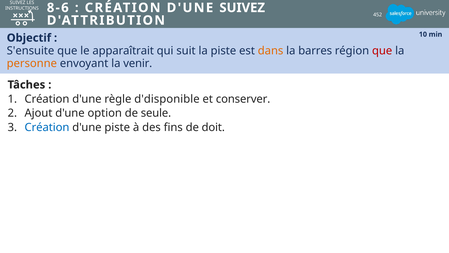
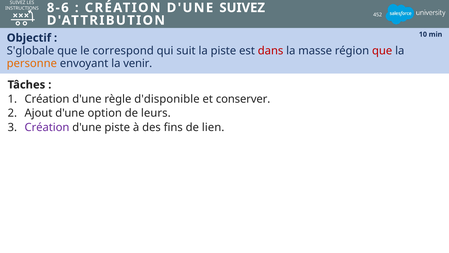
S'ensuite: S'ensuite -> S'globale
apparaîtrait: apparaîtrait -> correspond
dans colour: orange -> red
barres: barres -> masse
seule: seule -> leurs
Création at (47, 127) colour: blue -> purple
doit: doit -> lien
